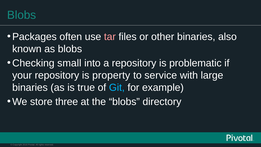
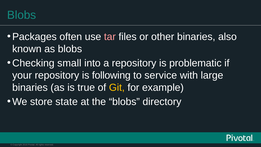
property: property -> following
Git colour: light blue -> yellow
three: three -> state
